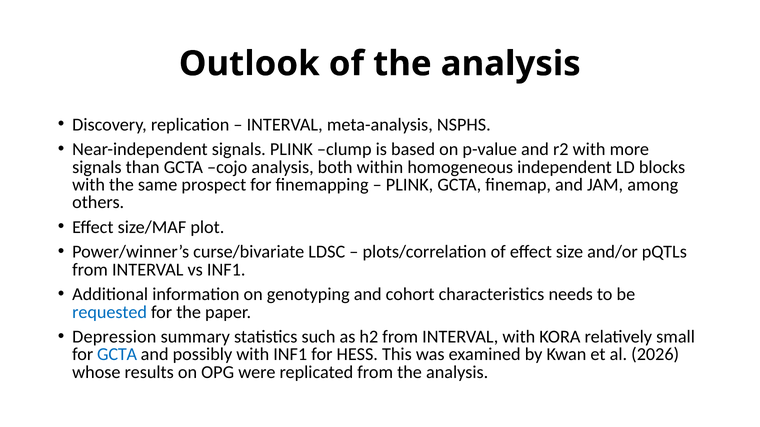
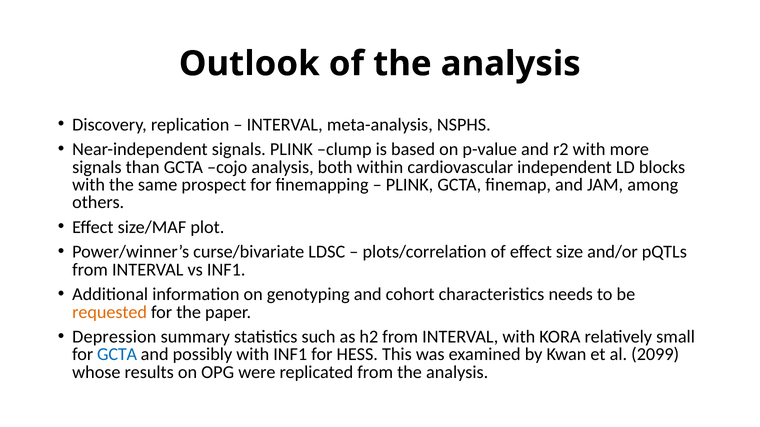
homogeneous: homogeneous -> cardiovascular
requested colour: blue -> orange
2026: 2026 -> 2099
